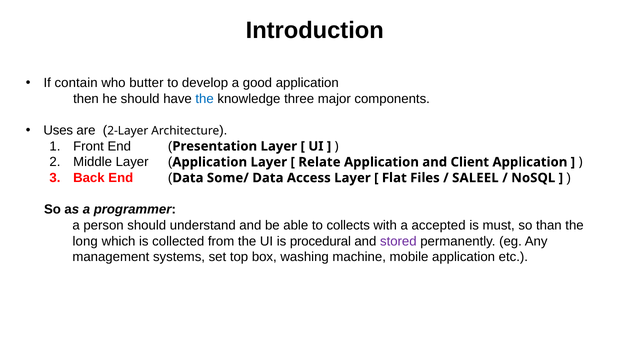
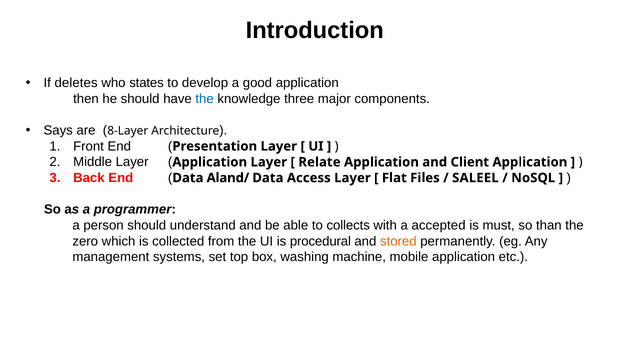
contain: contain -> deletes
butter: butter -> states
Uses: Uses -> Says
2-Layer: 2-Layer -> 8-Layer
Some/: Some/ -> Aland/
long: long -> zero
stored colour: purple -> orange
